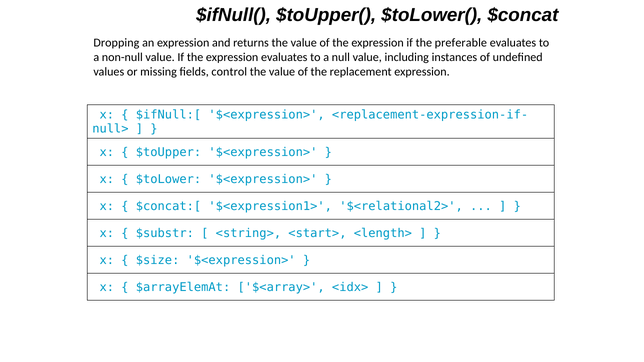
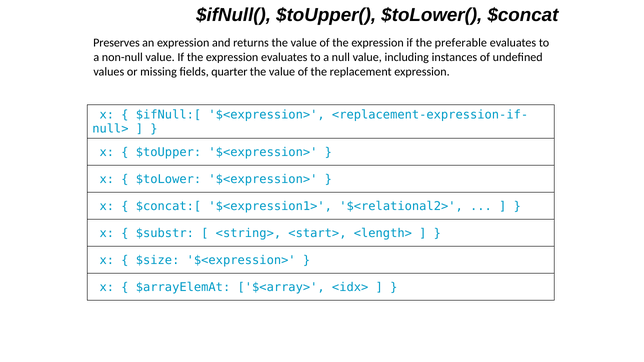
Dropping: Dropping -> Preserves
control: control -> quarter
